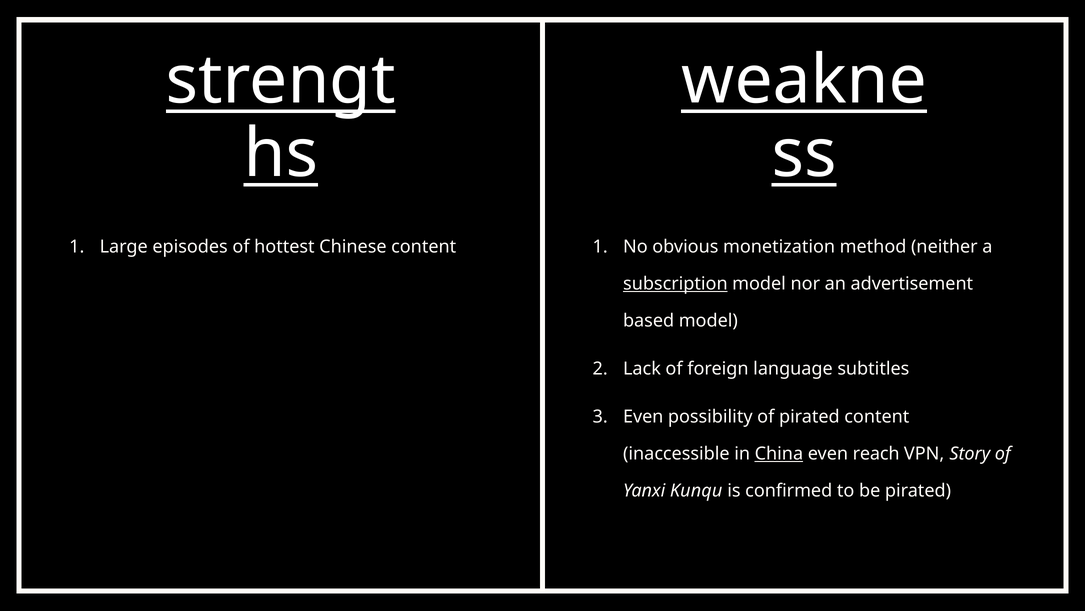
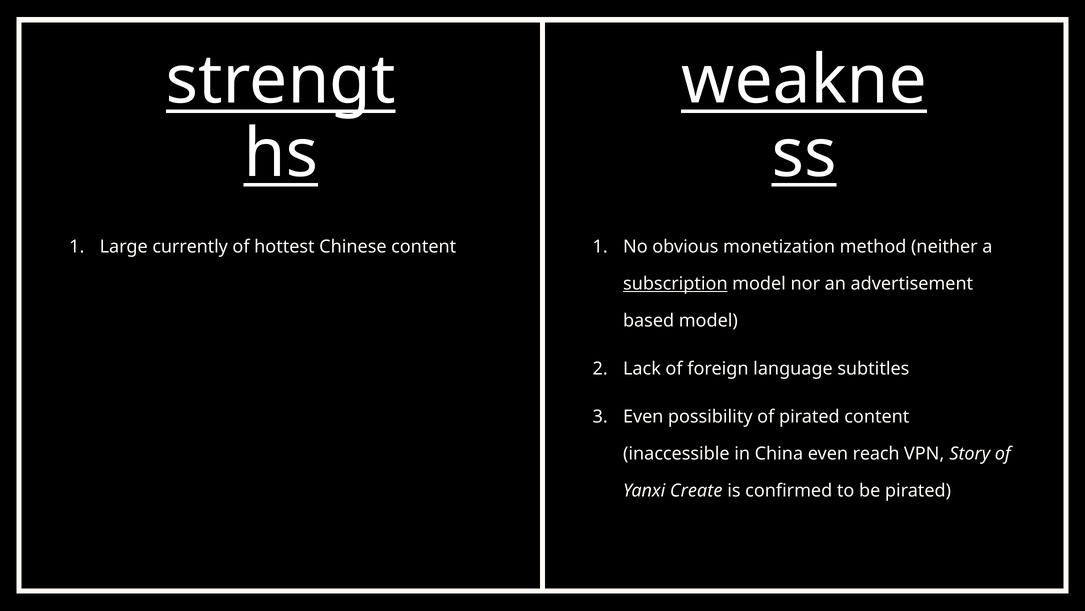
episodes: episodes -> currently
China underline: present -> none
Kunqu: Kunqu -> Create
